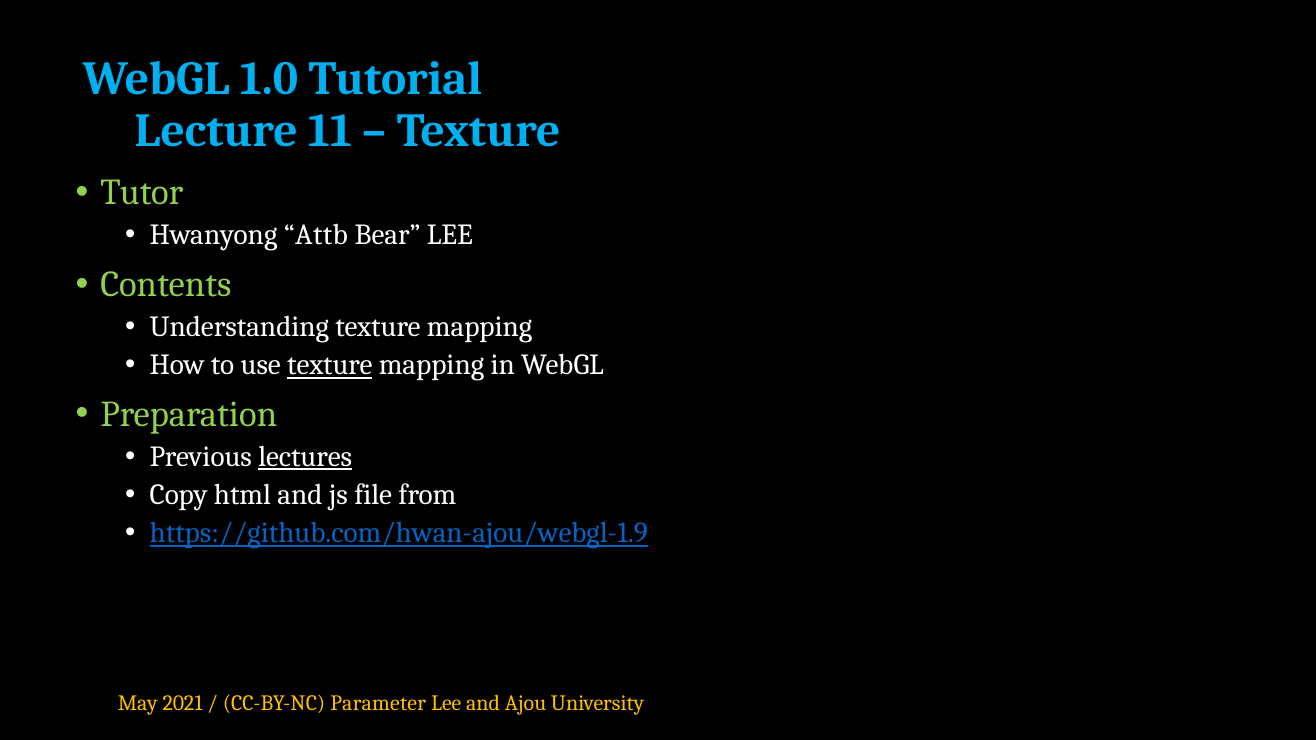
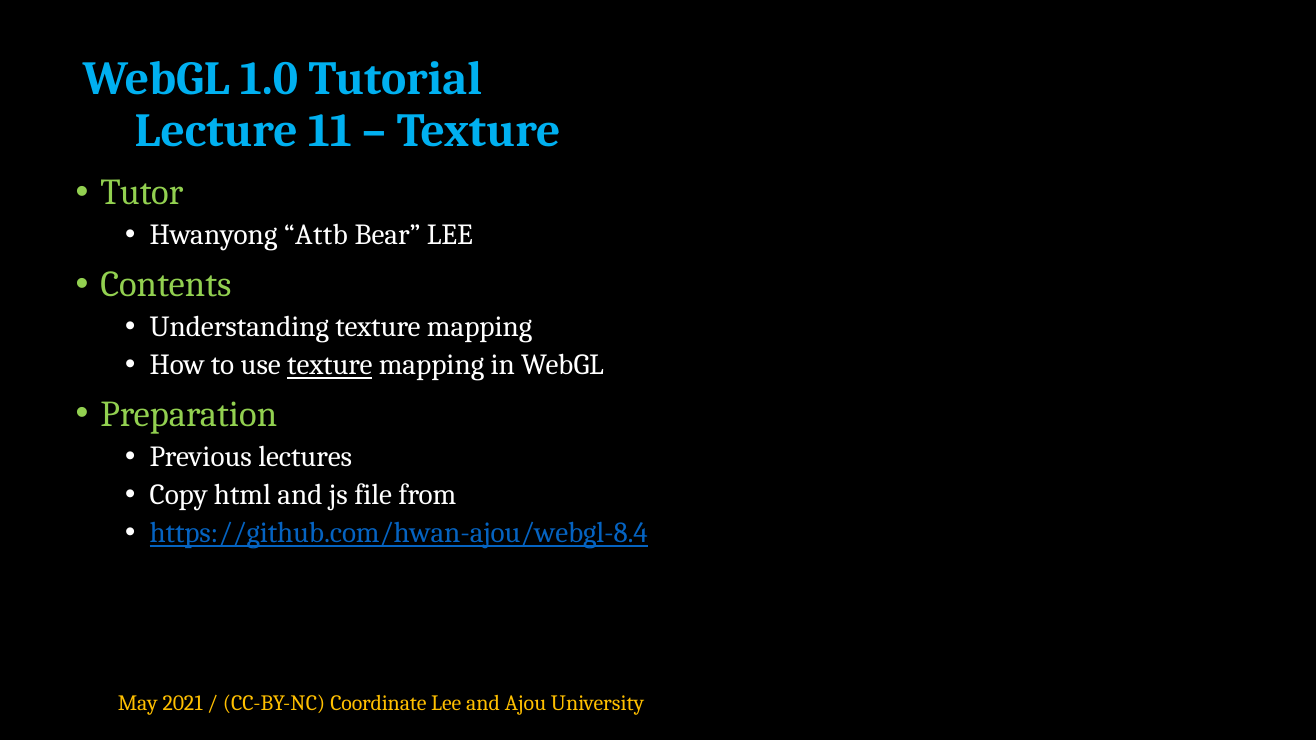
lectures underline: present -> none
https://github.com/hwan-ajou/webgl-1.9: https://github.com/hwan-ajou/webgl-1.9 -> https://github.com/hwan-ajou/webgl-8.4
Parameter: Parameter -> Coordinate
